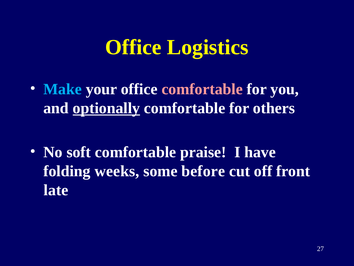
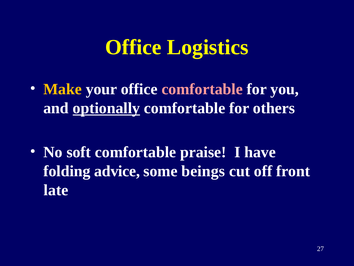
Make colour: light blue -> yellow
weeks: weeks -> advice
before: before -> beings
